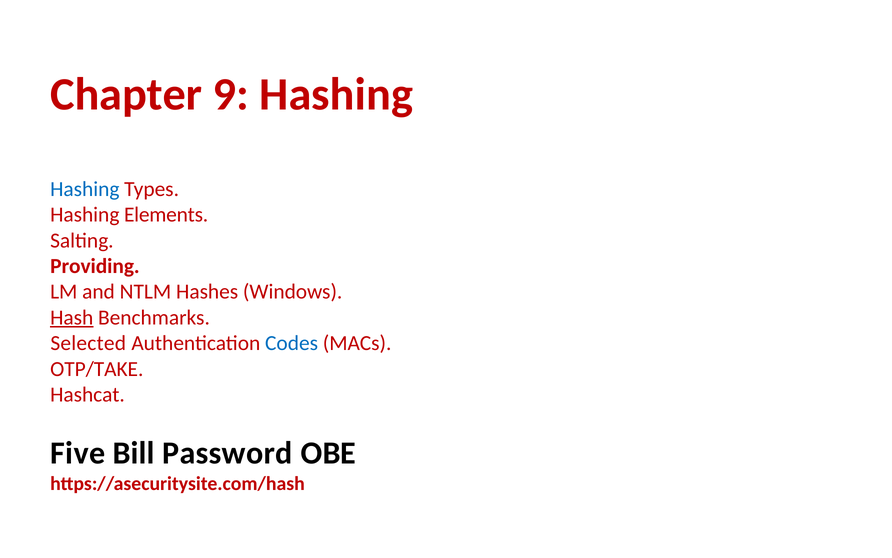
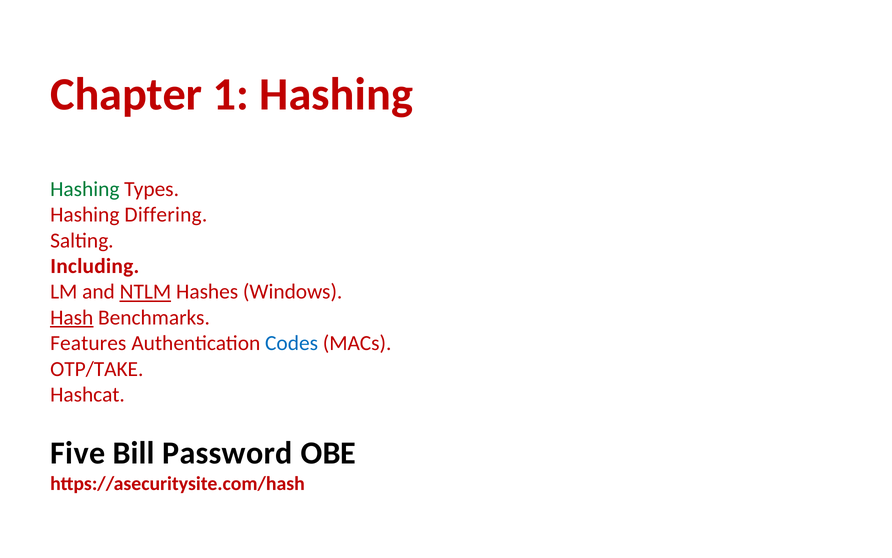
9: 9 -> 1
Hashing at (85, 189) colour: blue -> green
Elements: Elements -> Differing
Providing: Providing -> Including
NTLM underline: none -> present
Selected: Selected -> Features
